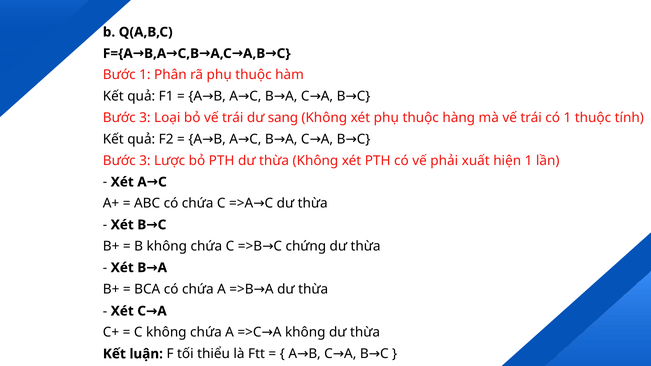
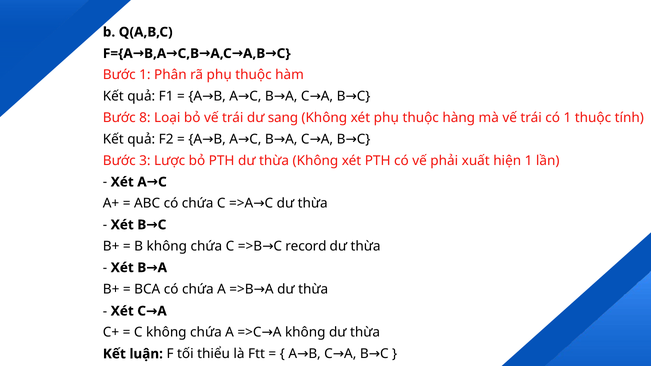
3 at (145, 118): 3 -> 8
chứng: chứng -> record
